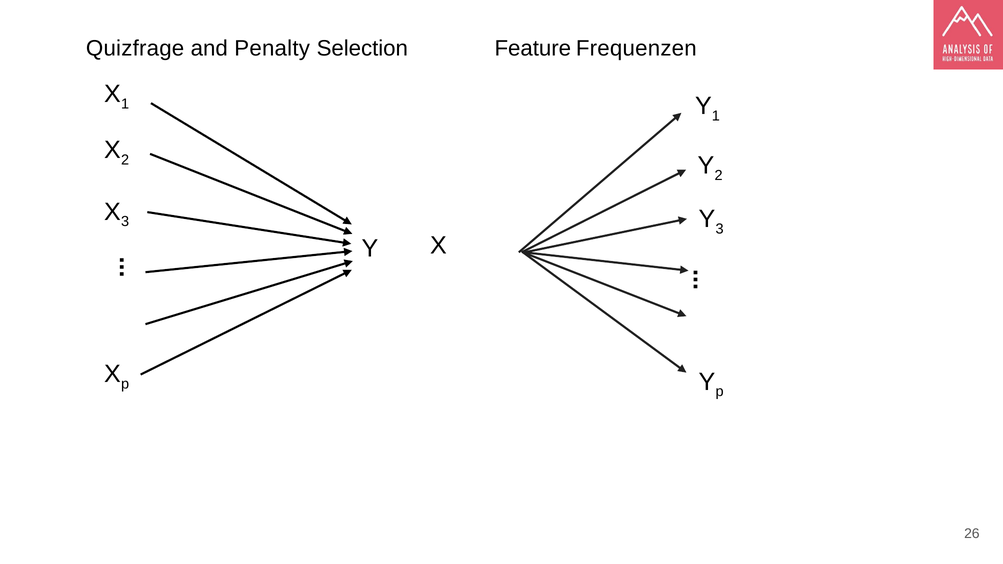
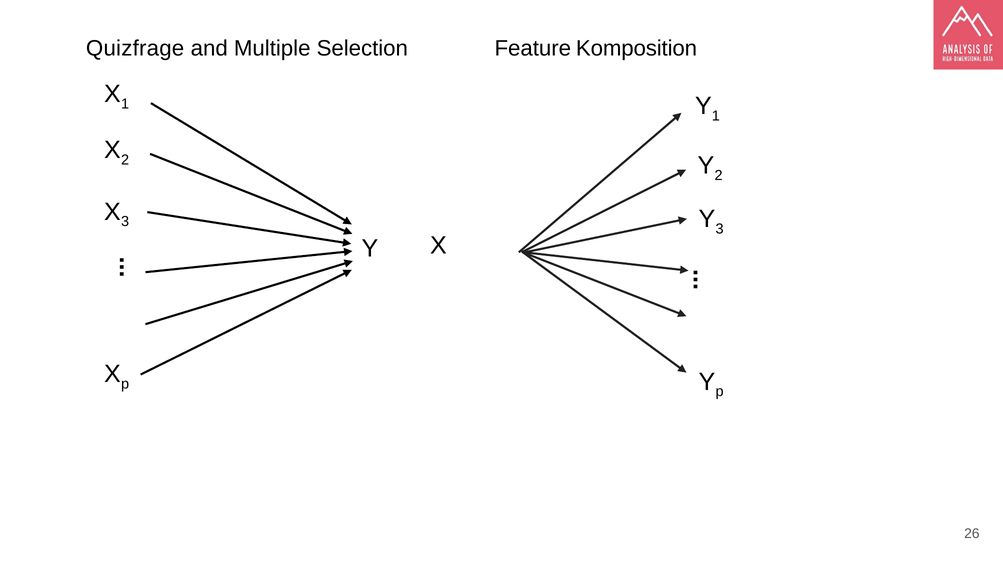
Penalty: Penalty -> Multiple
Frequenzen: Frequenzen -> Komposition
